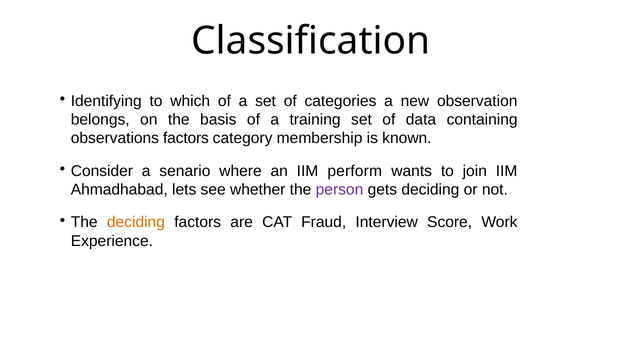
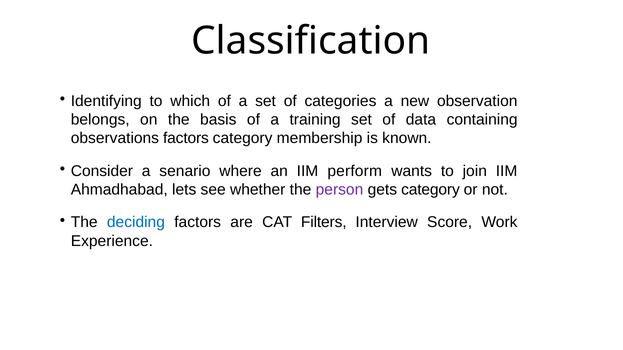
gets deciding: deciding -> category
deciding at (136, 223) colour: orange -> blue
Fraud: Fraud -> Filters
